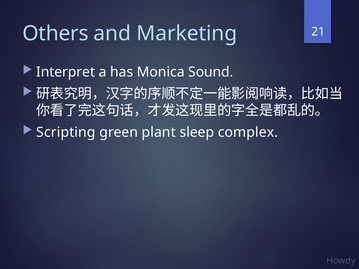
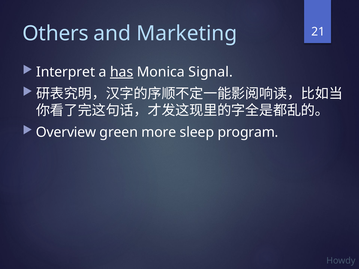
has underline: none -> present
Sound: Sound -> Signal
Scripting: Scripting -> Overview
plant: plant -> more
complex: complex -> program
